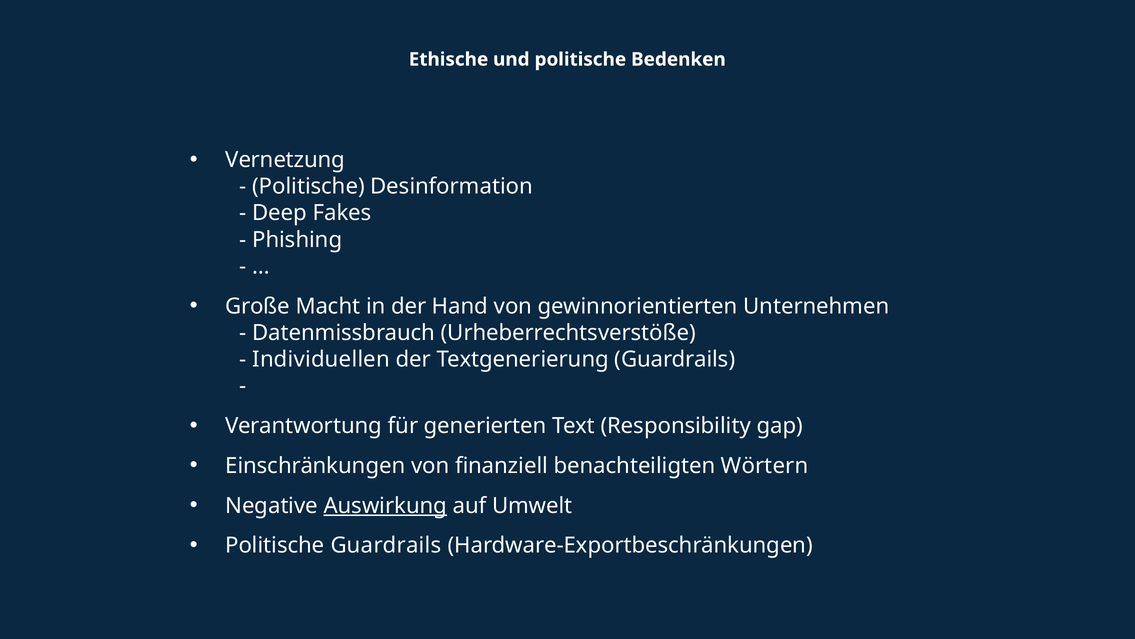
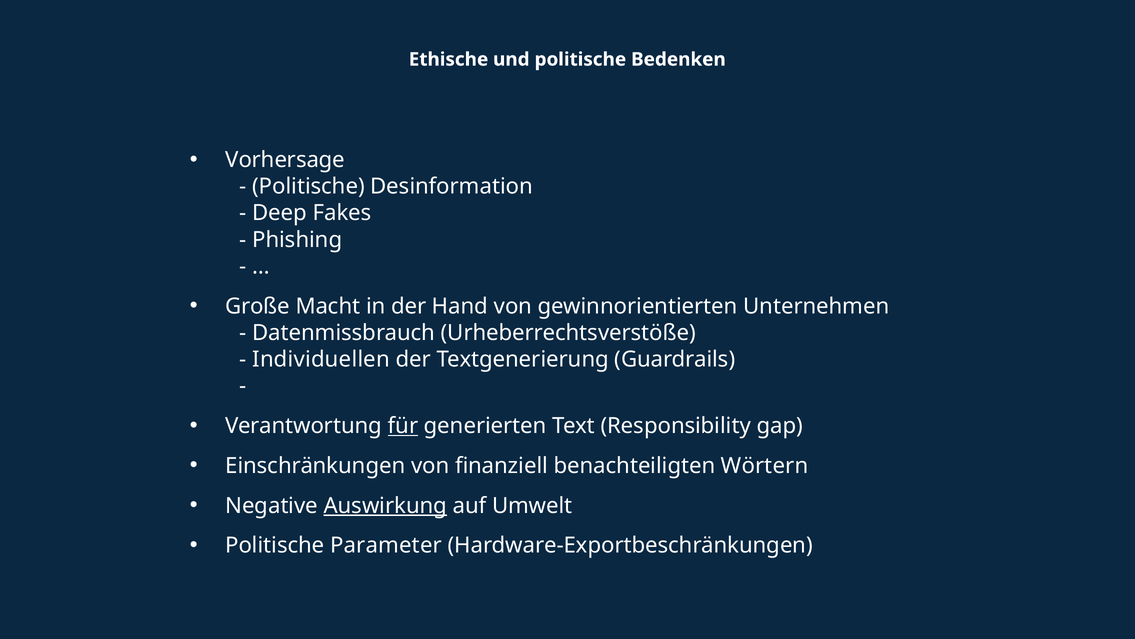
Vernetzung: Vernetzung -> Vorhersage
für underline: none -> present
Politische Guardrails: Guardrails -> Parameter
